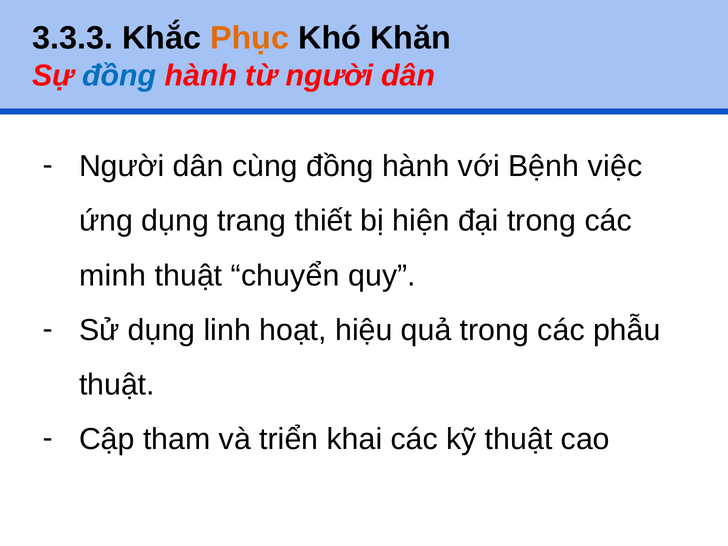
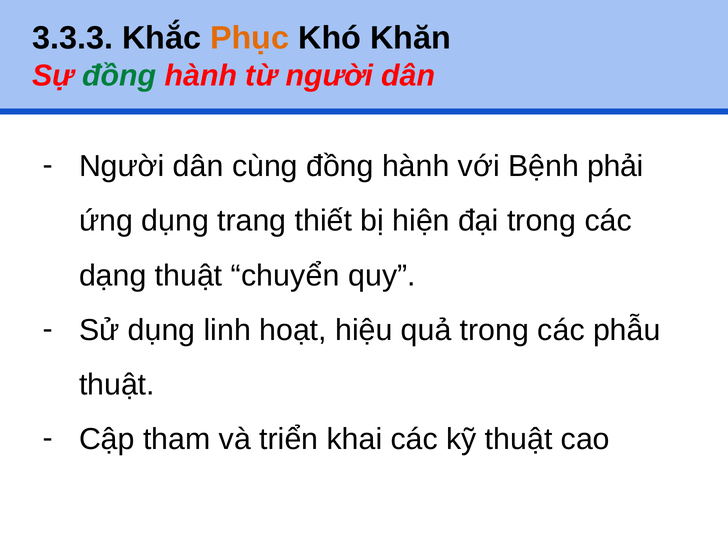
đồng at (119, 76) colour: blue -> green
việc: việc -> phải
minh: minh -> dạng
